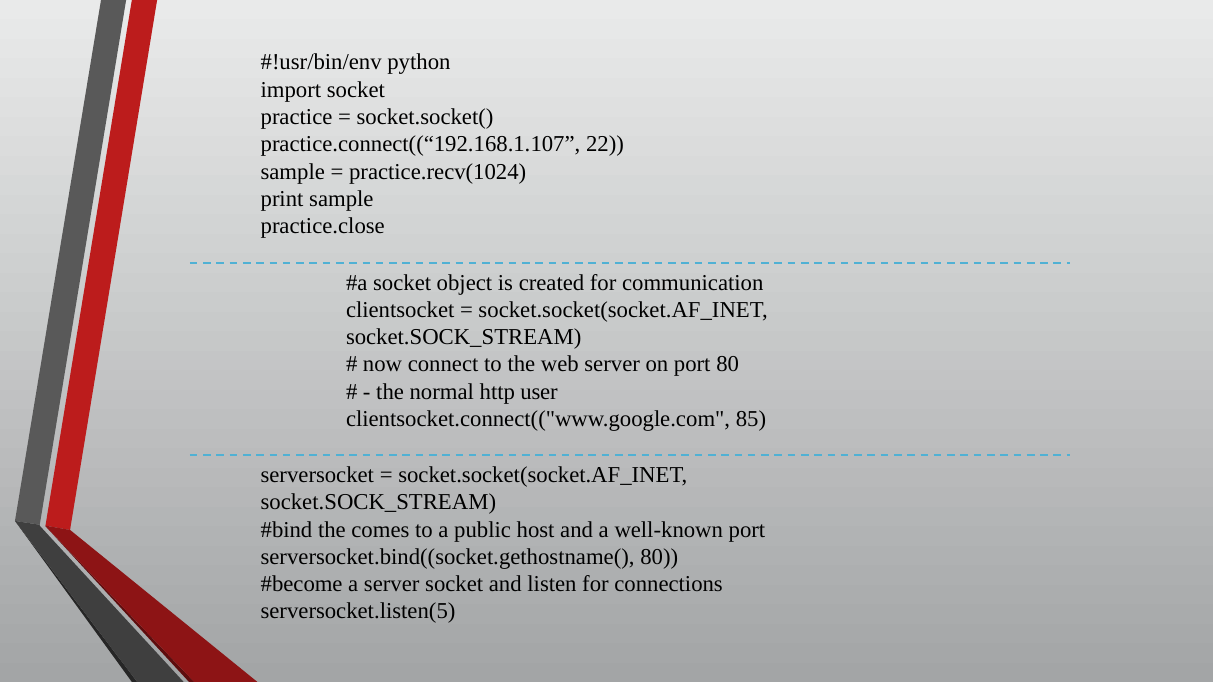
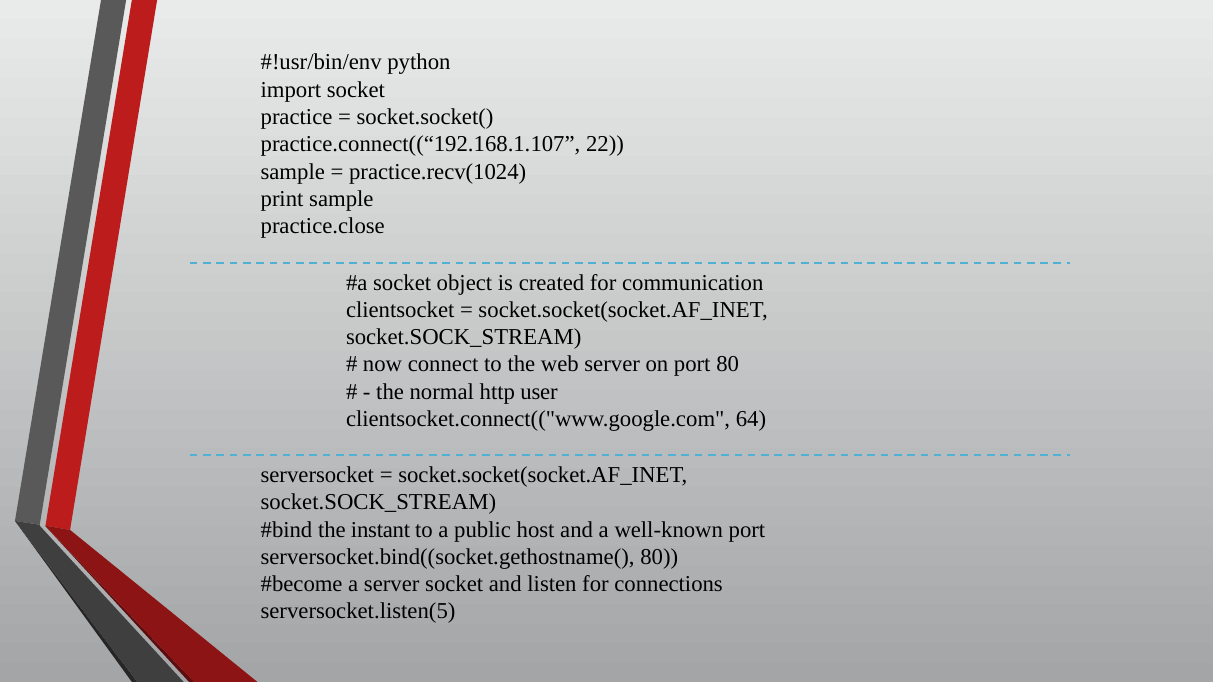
85: 85 -> 64
comes: comes -> instant
